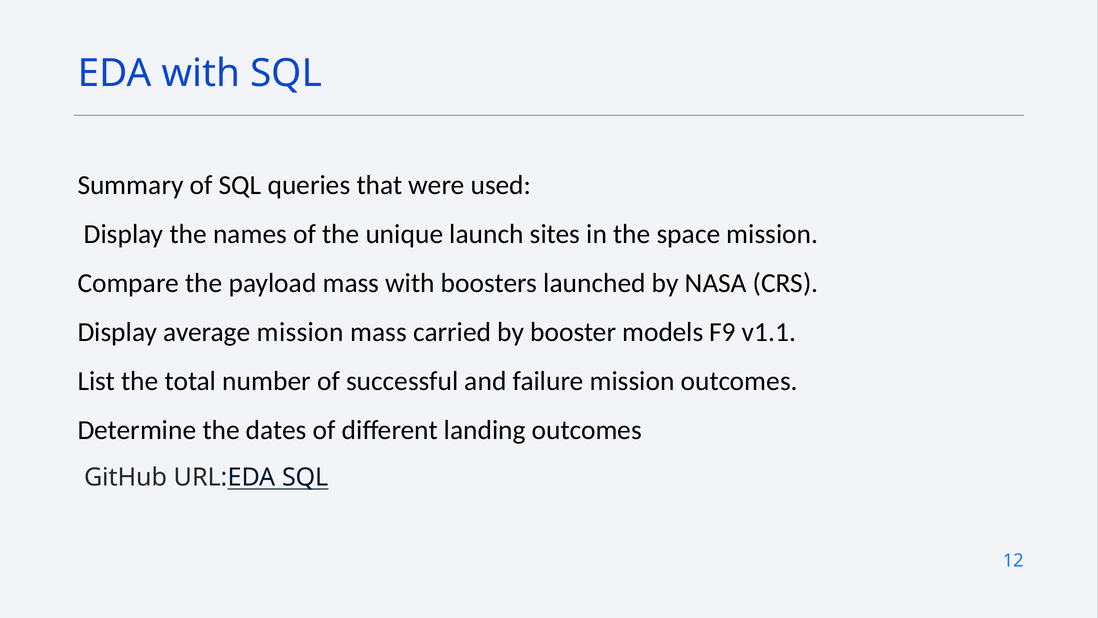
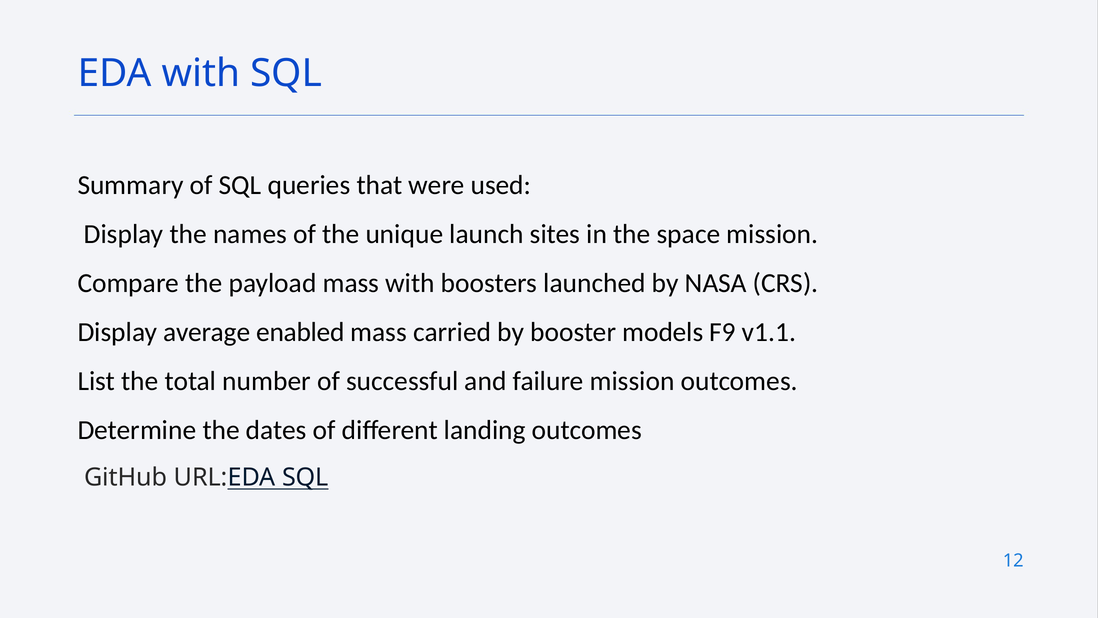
average mission: mission -> enabled
